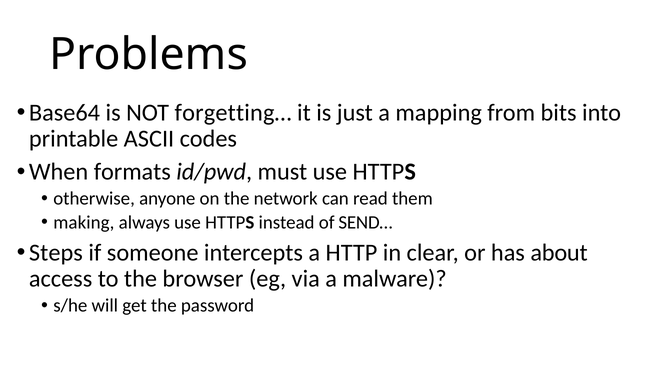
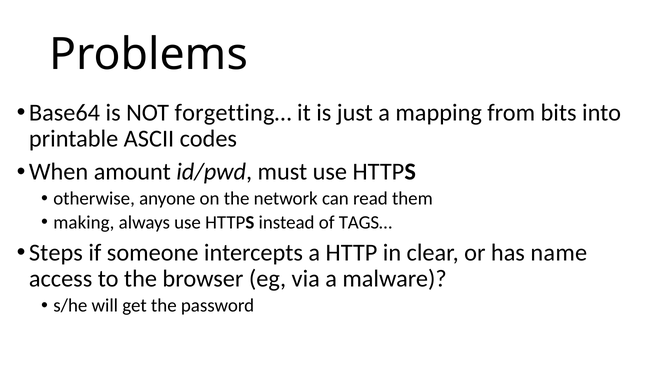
formats: formats -> amount
SEND…: SEND… -> TAGS…
about: about -> name
